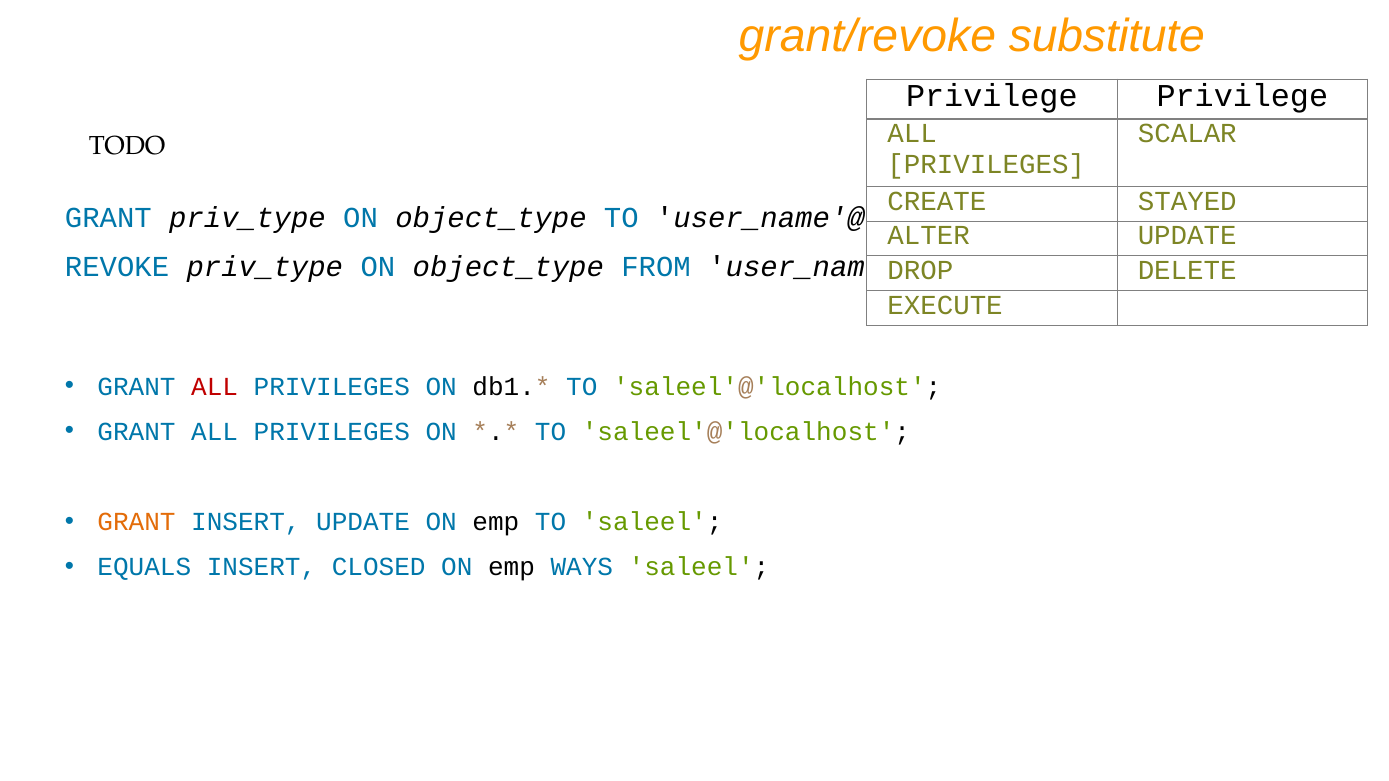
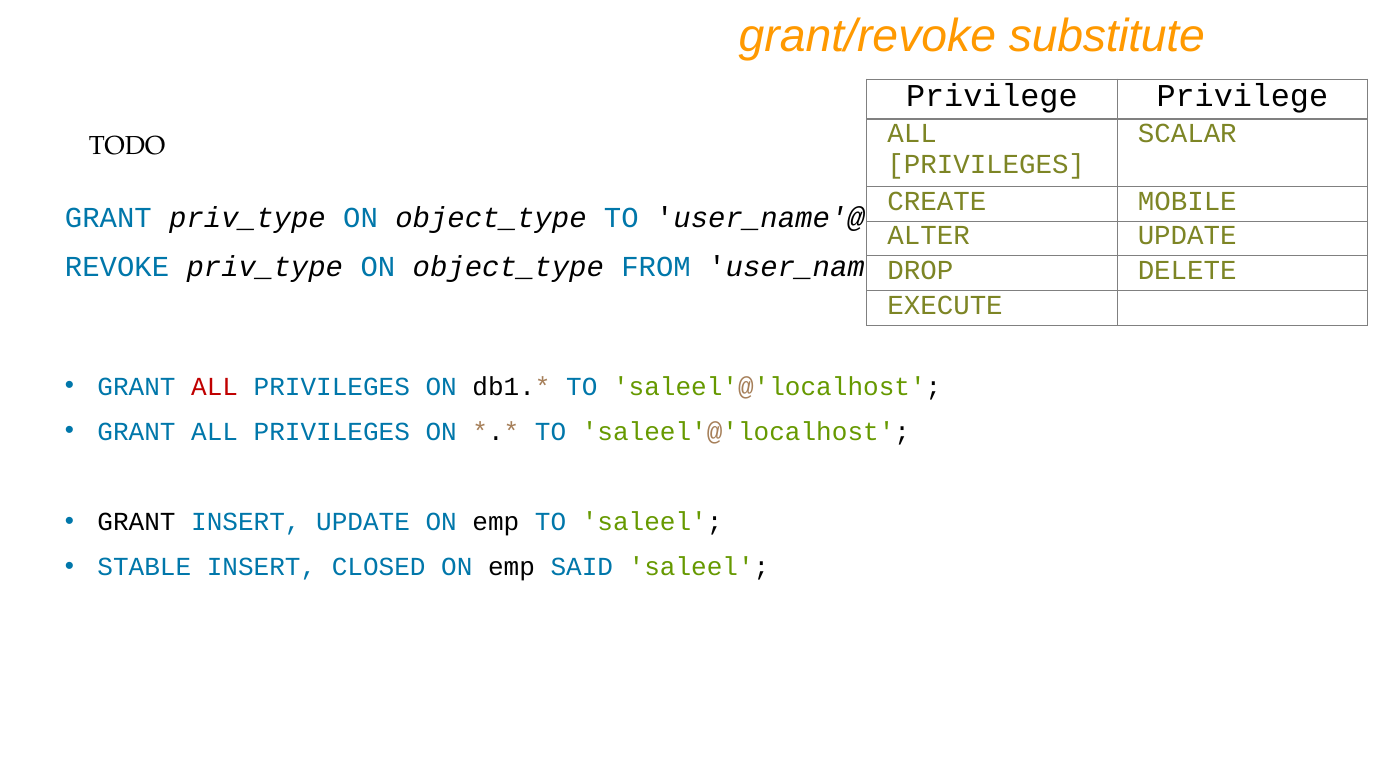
STAYED: STAYED -> MOBILE
GRANT at (137, 522) colour: orange -> black
EQUALS: EQUALS -> STABLE
WAYS: WAYS -> SAID
